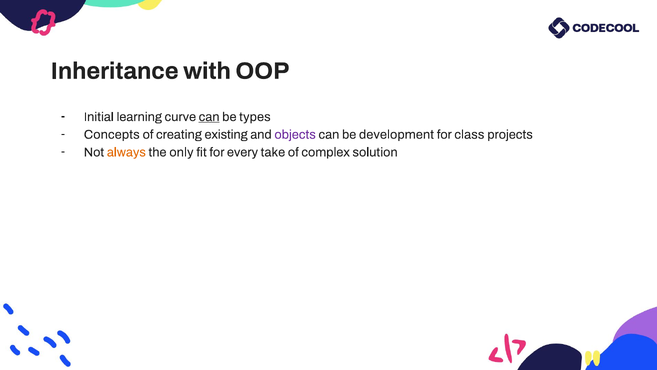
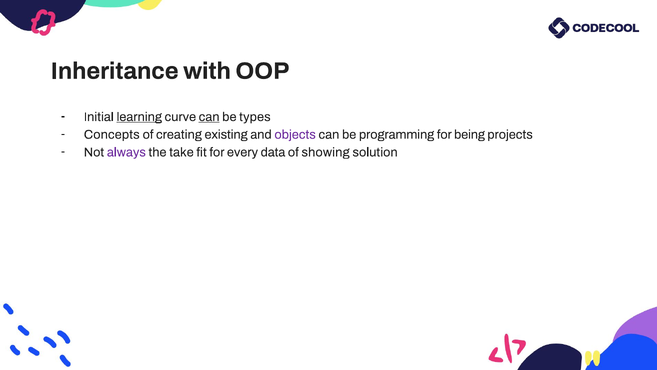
learning underline: none -> present
development: development -> programming
class: class -> being
always colour: orange -> purple
only: only -> take
take: take -> data
complex: complex -> showing
